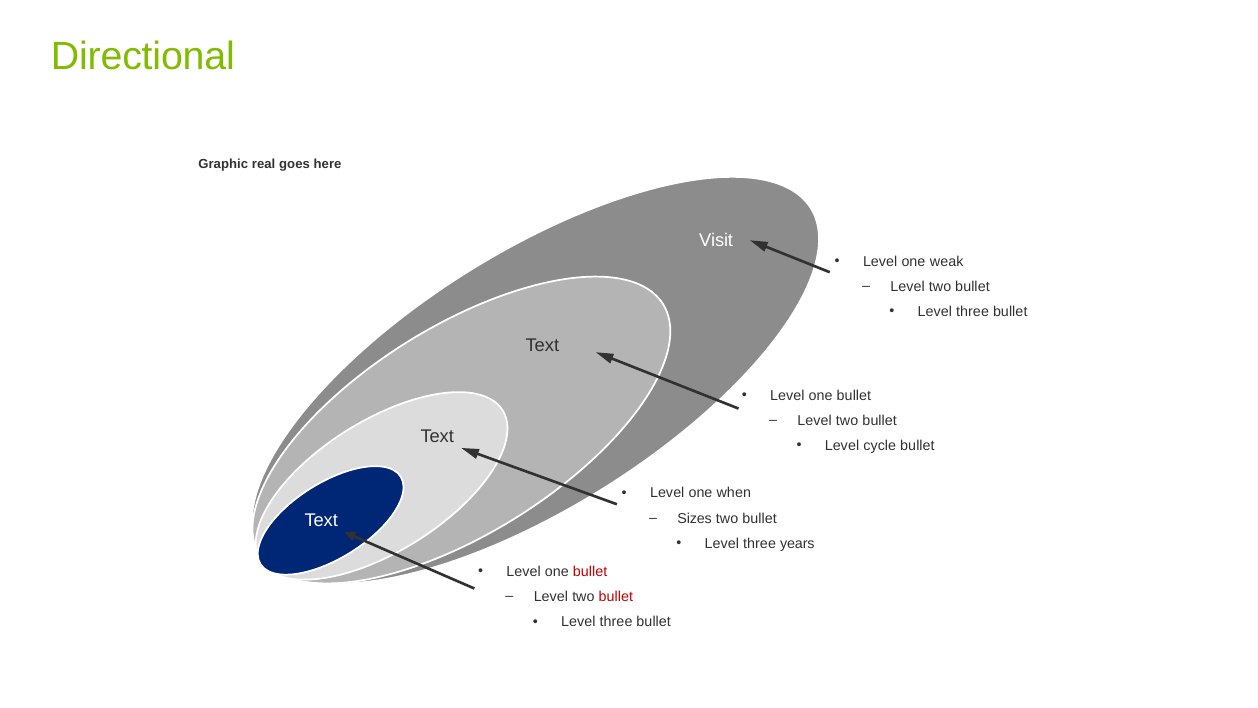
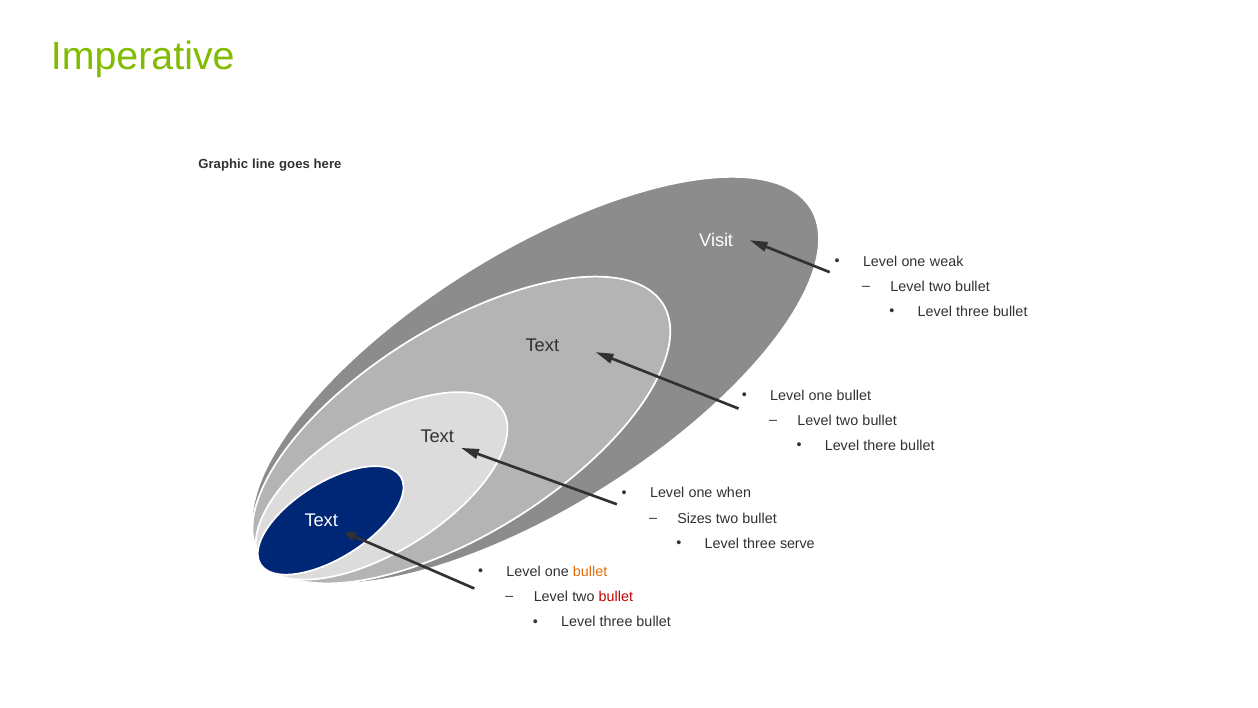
Directional: Directional -> Imperative
real: real -> line
cycle: cycle -> there
years: years -> serve
bullet at (590, 572) colour: red -> orange
